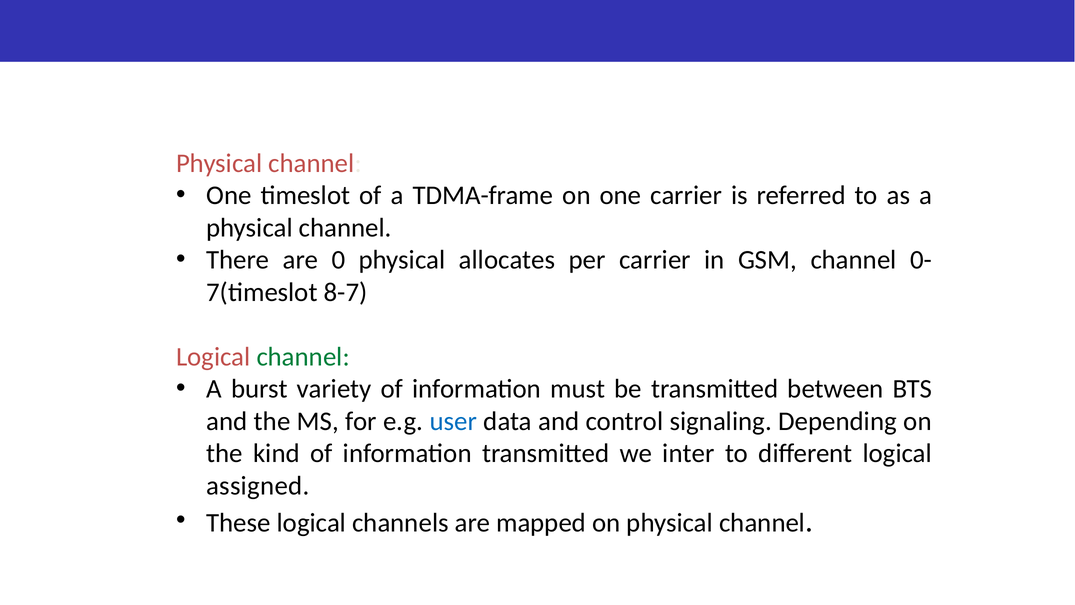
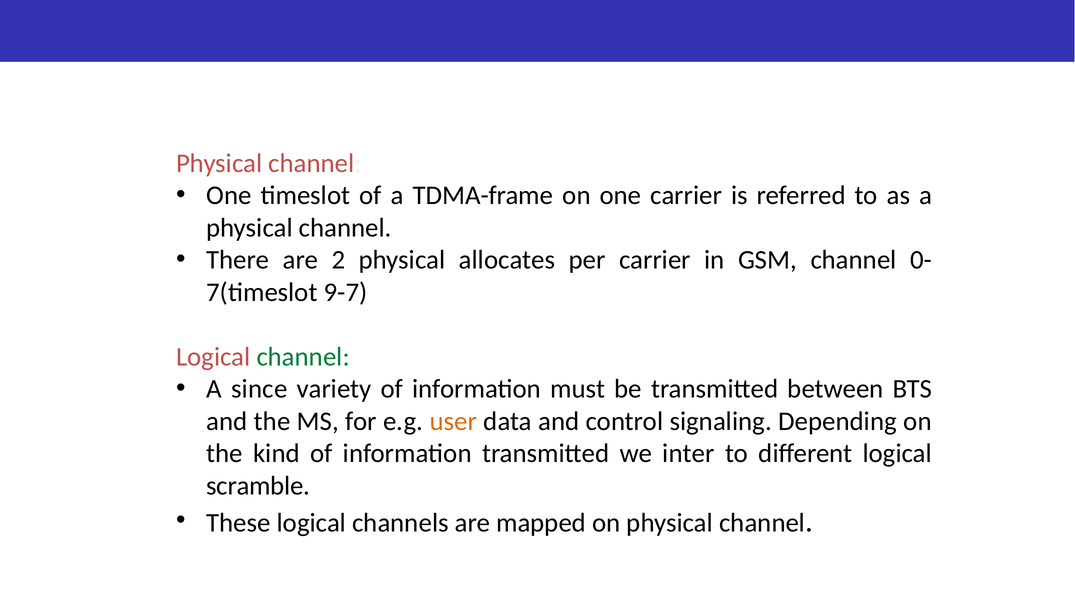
0: 0 -> 2
8-7: 8-7 -> 9-7
burst: burst -> since
user colour: blue -> orange
assigned: assigned -> scramble
